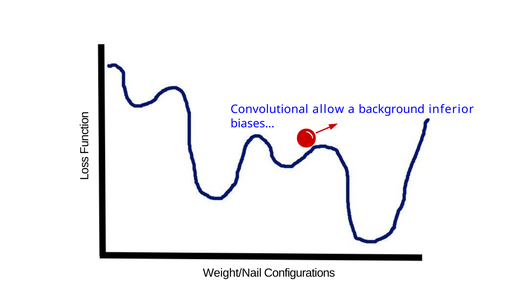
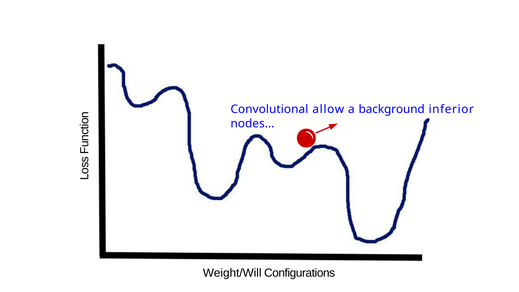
biases: biases -> nodes
Weight/Nail: Weight/Nail -> Weight/Will
